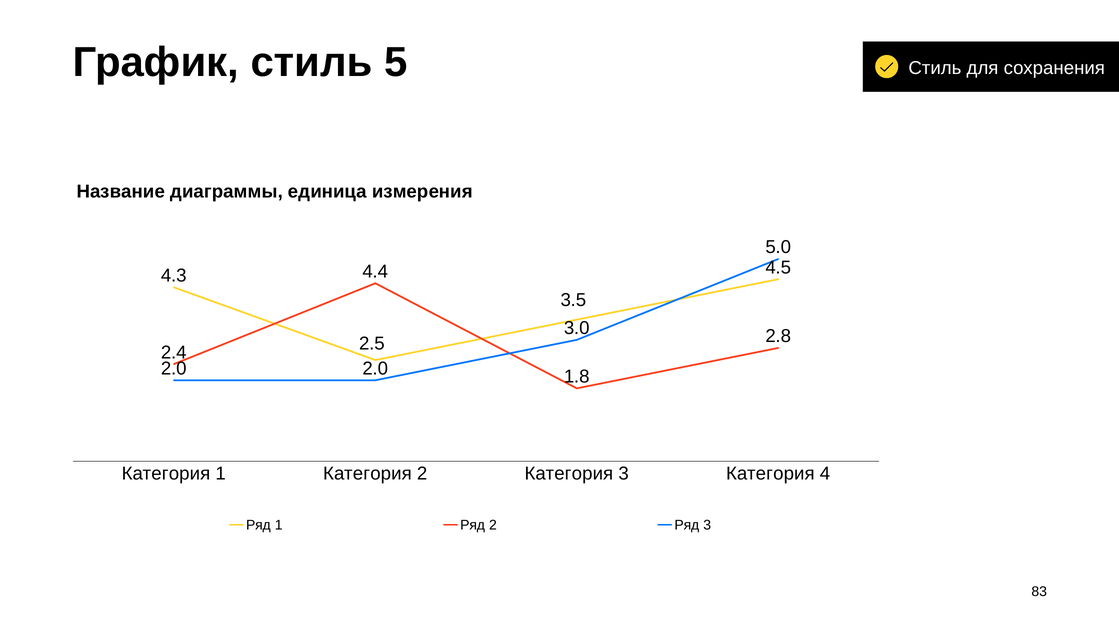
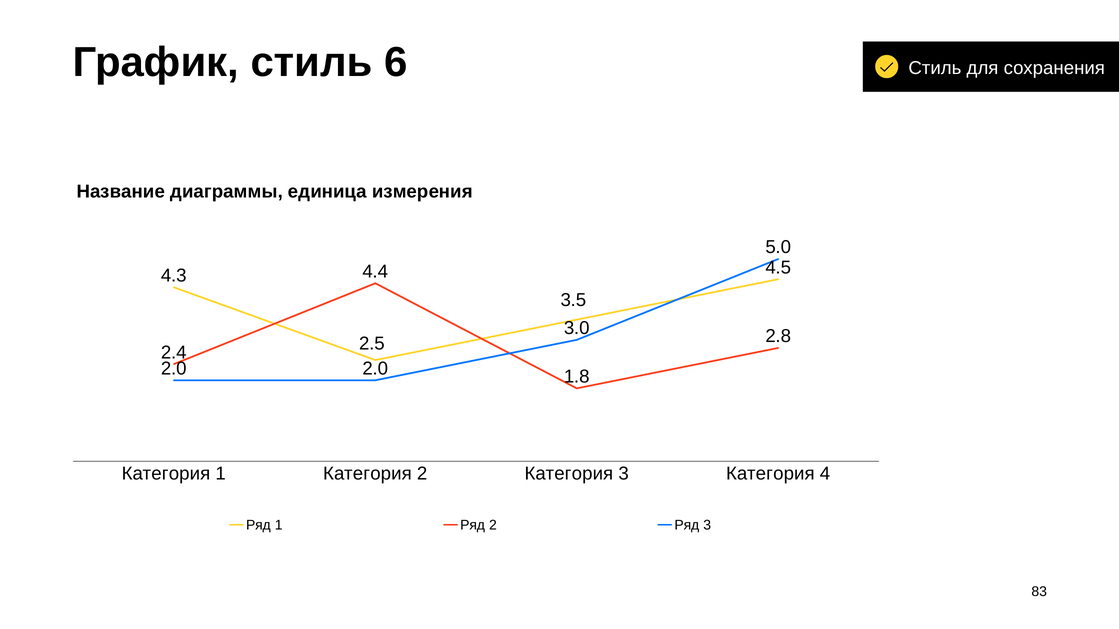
5: 5 -> 6
